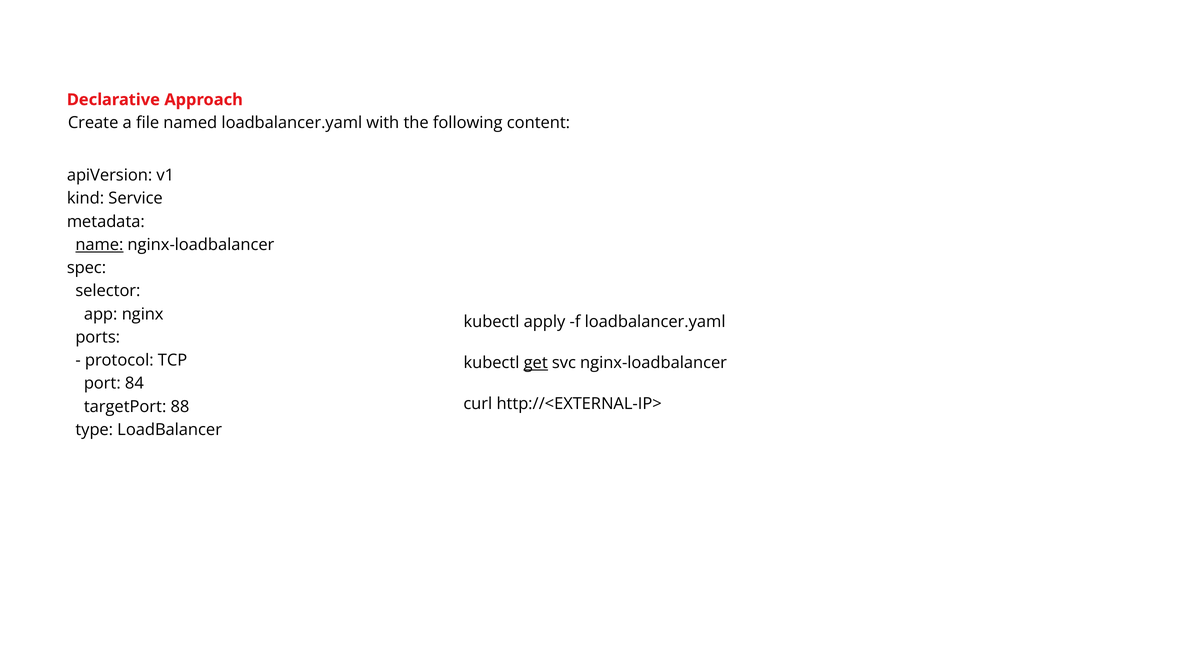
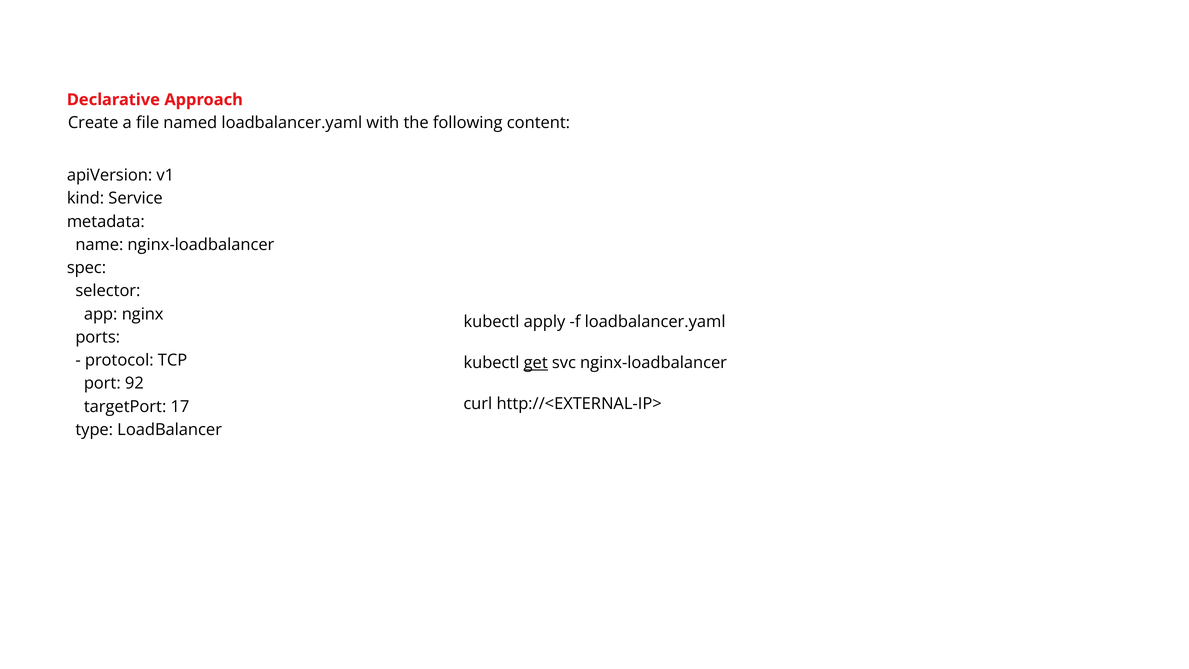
name underline: present -> none
84: 84 -> 92
88: 88 -> 17
